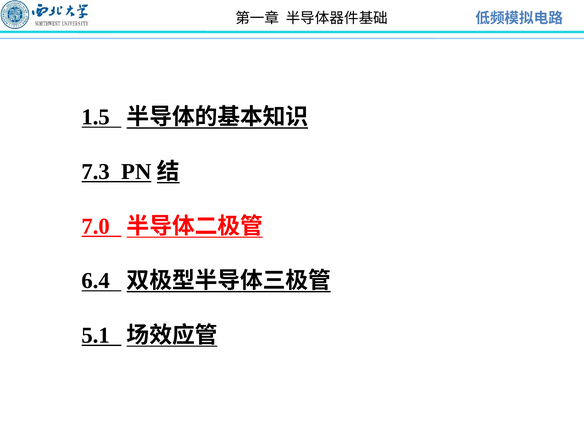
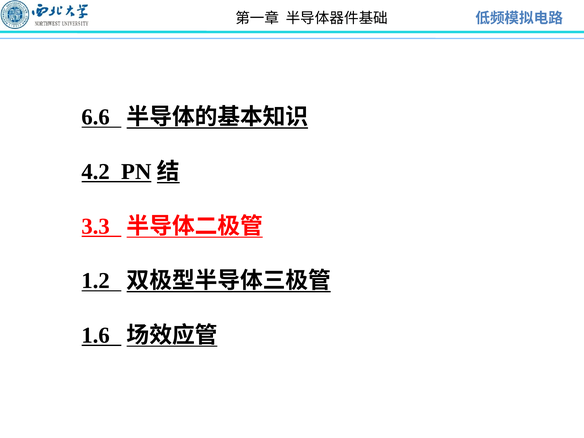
1.5: 1.5 -> 6.6
7.3: 7.3 -> 4.2
7.0: 7.0 -> 3.3
6.4: 6.4 -> 1.2
5.1: 5.1 -> 1.6
